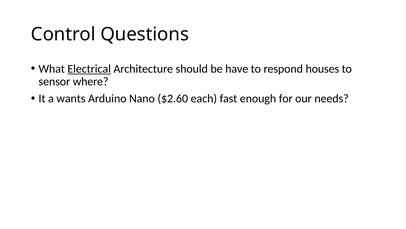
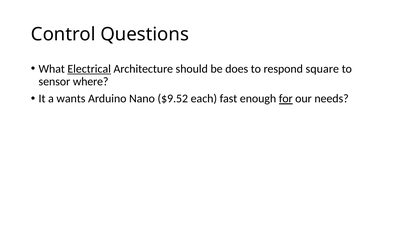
have: have -> does
houses: houses -> square
$2.60: $2.60 -> $9.52
for underline: none -> present
